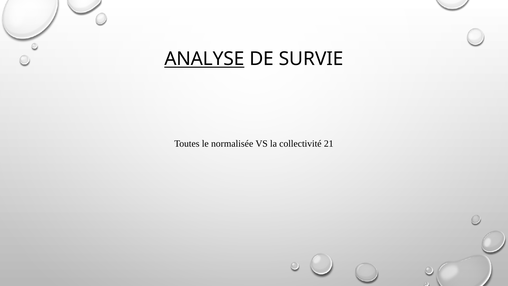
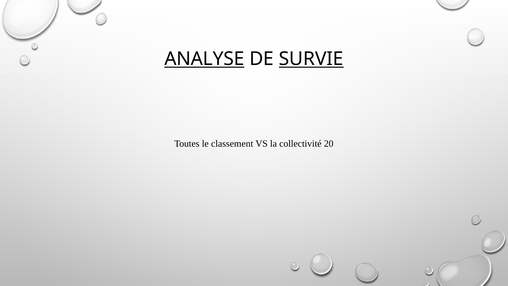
SURVIE underline: none -> present
normalisée: normalisée -> classement
21: 21 -> 20
